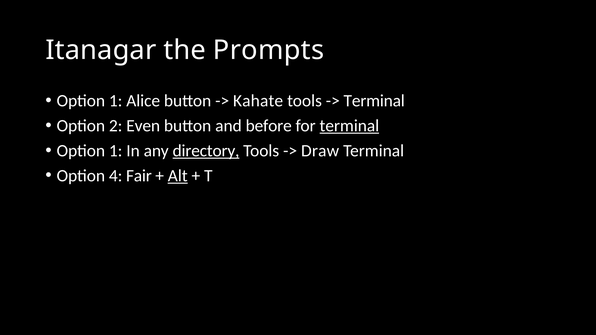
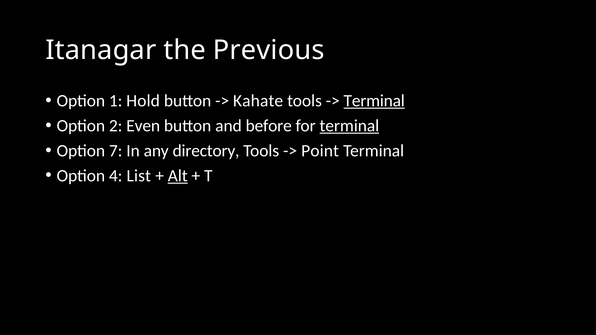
Prompts: Prompts -> Previous
Alice: Alice -> Hold
Terminal at (374, 101) underline: none -> present
1 at (116, 151): 1 -> 7
directory underline: present -> none
Draw: Draw -> Point
Fair: Fair -> List
